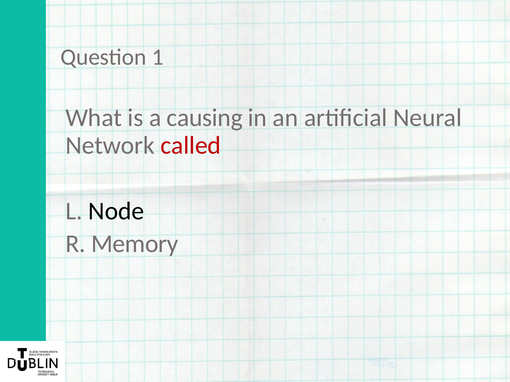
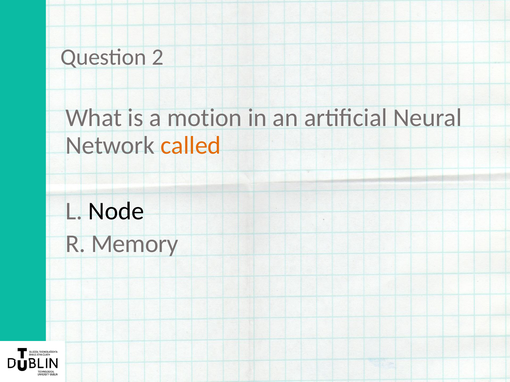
1: 1 -> 2
causing: causing -> motion
called colour: red -> orange
